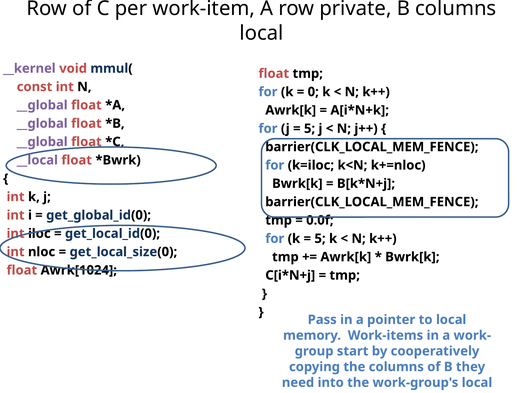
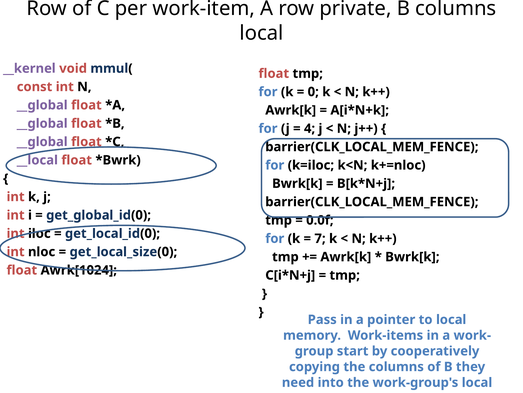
5 at (310, 128): 5 -> 4
5 at (320, 238): 5 -> 7
